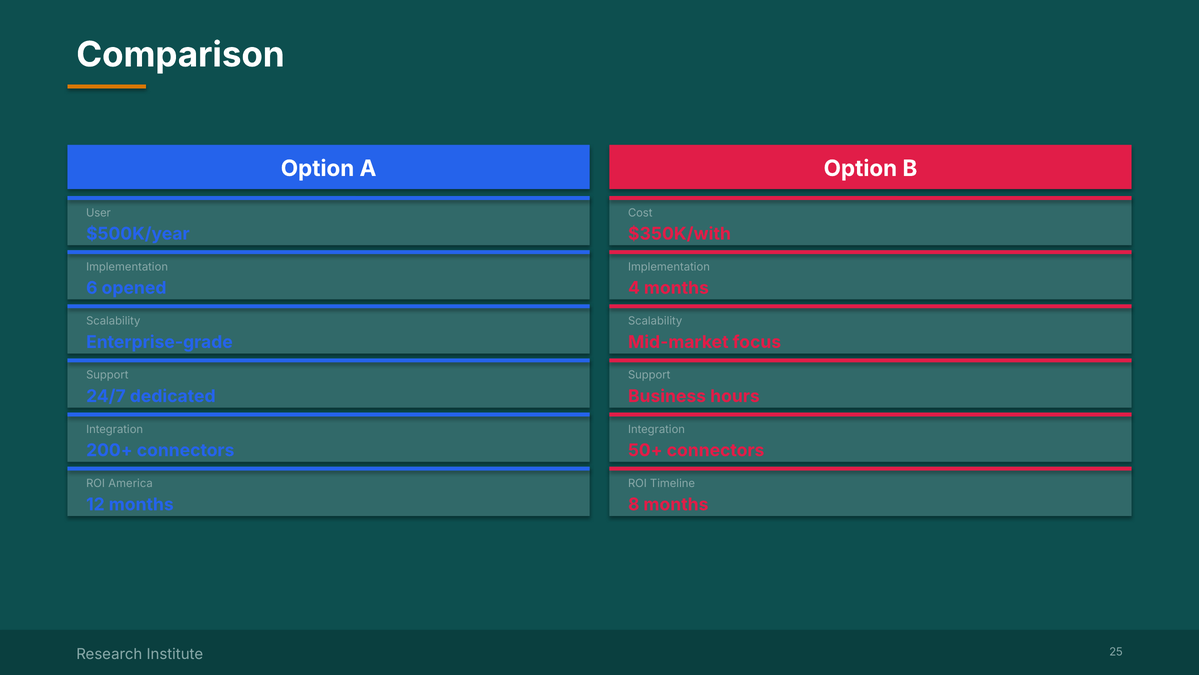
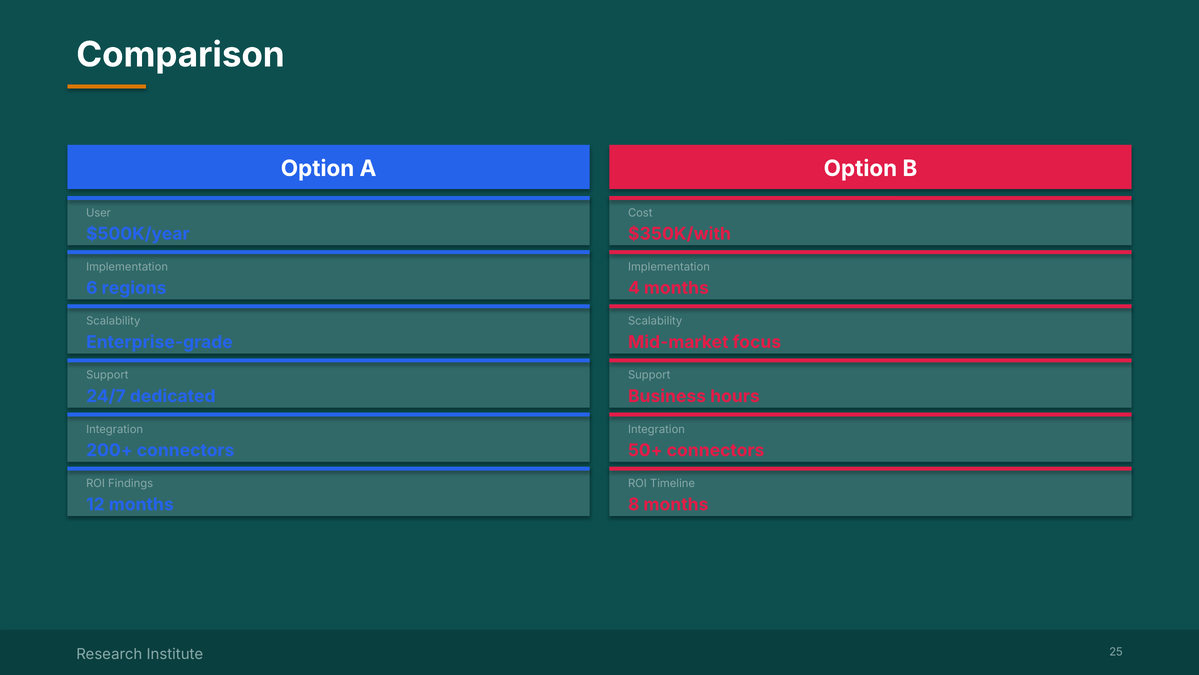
opened: opened -> regions
America: America -> Findings
